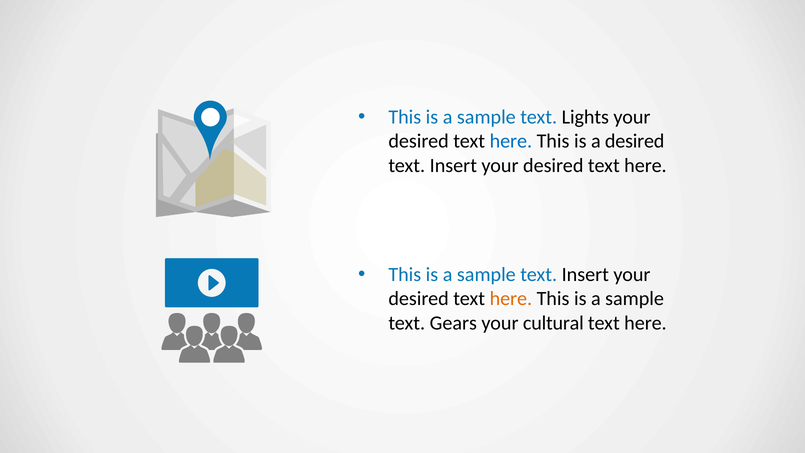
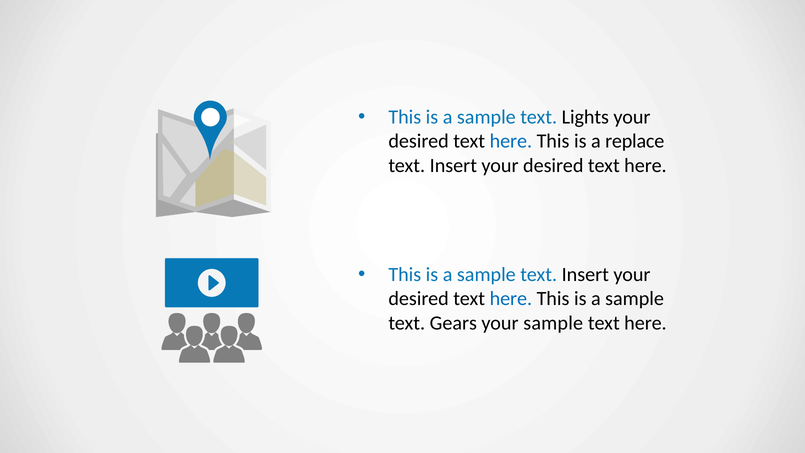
a desired: desired -> replace
here at (511, 299) colour: orange -> blue
your cultural: cultural -> sample
